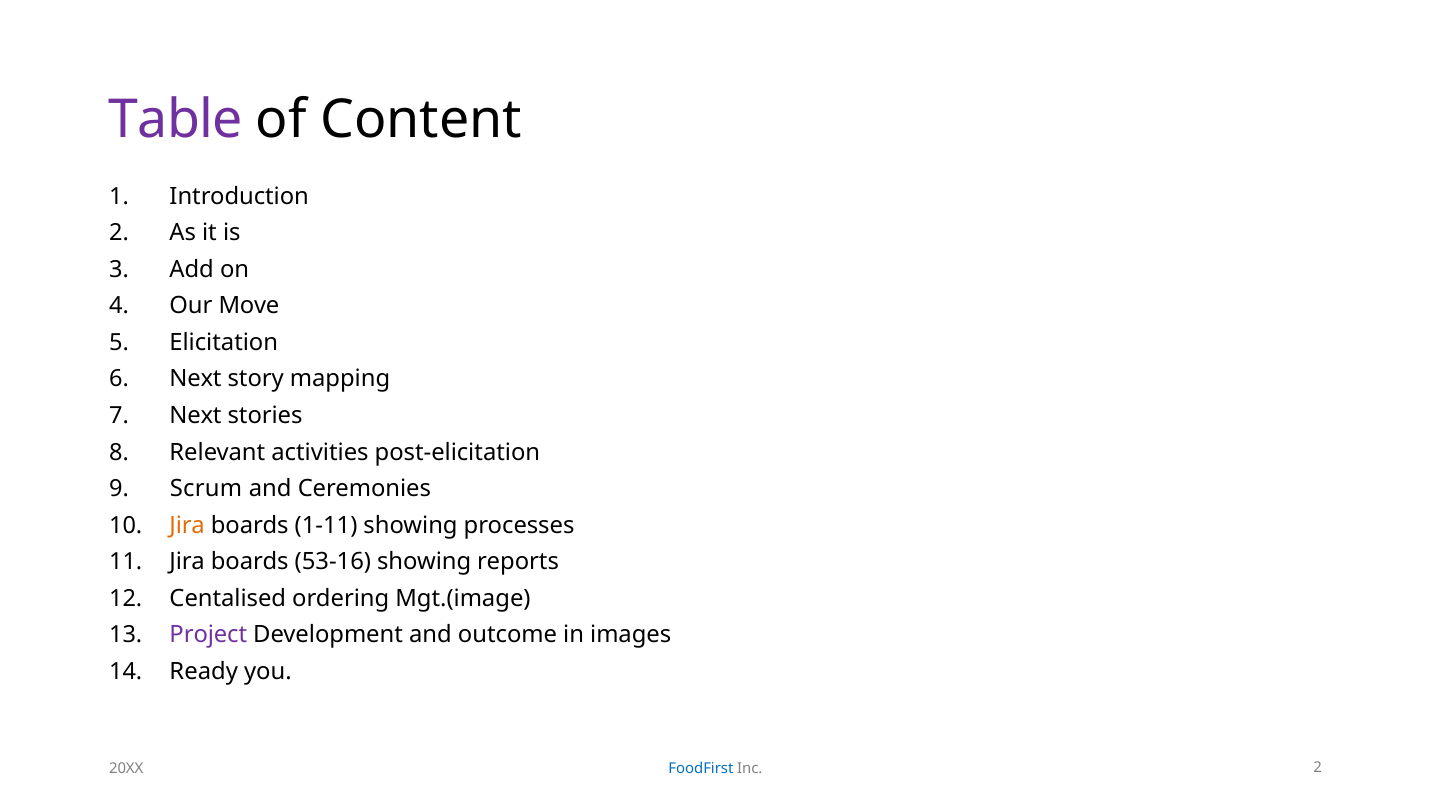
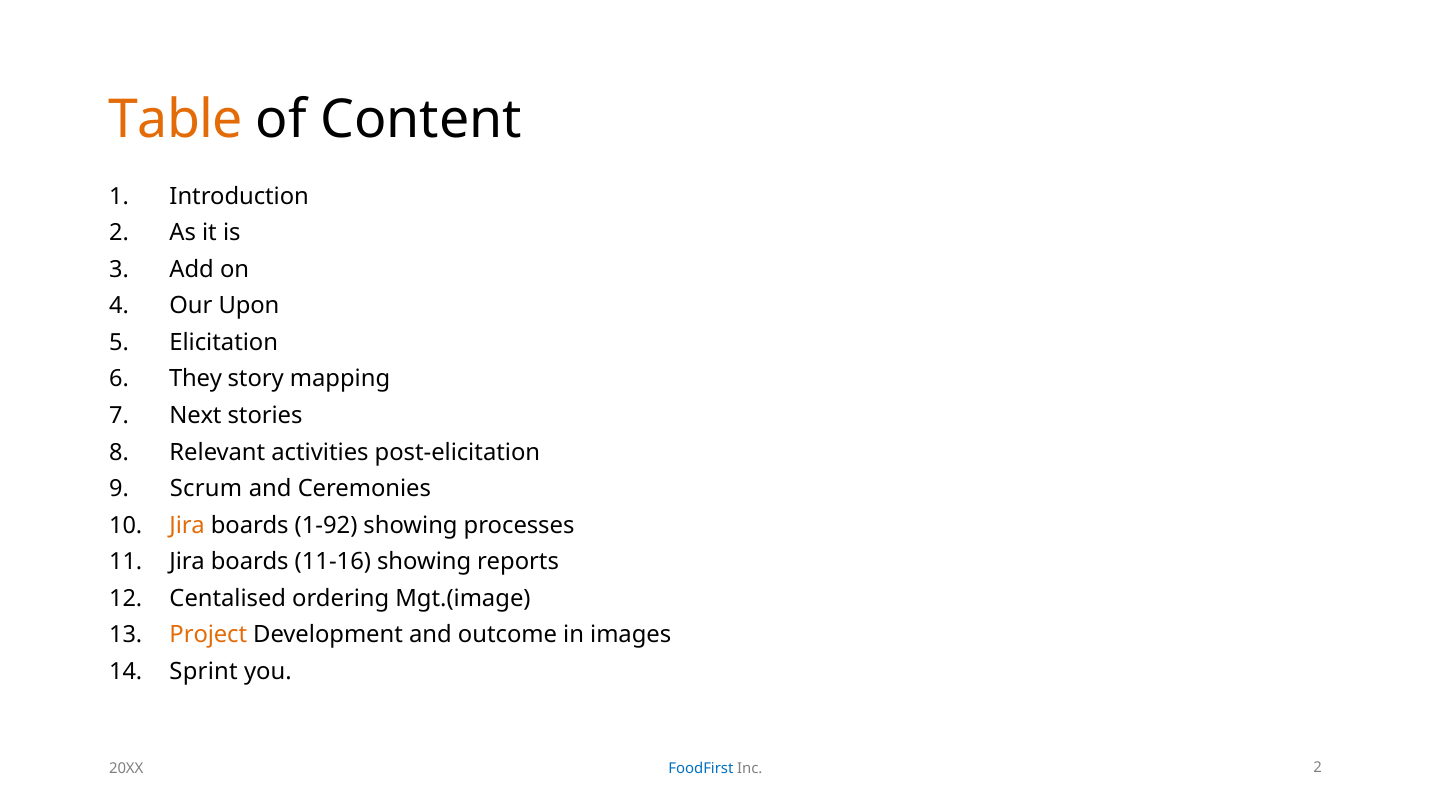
Table colour: purple -> orange
Move: Move -> Upon
Next at (196, 379): Next -> They
1-11: 1-11 -> 1-92
53-16: 53-16 -> 11-16
Project colour: purple -> orange
Ready: Ready -> Sprint
